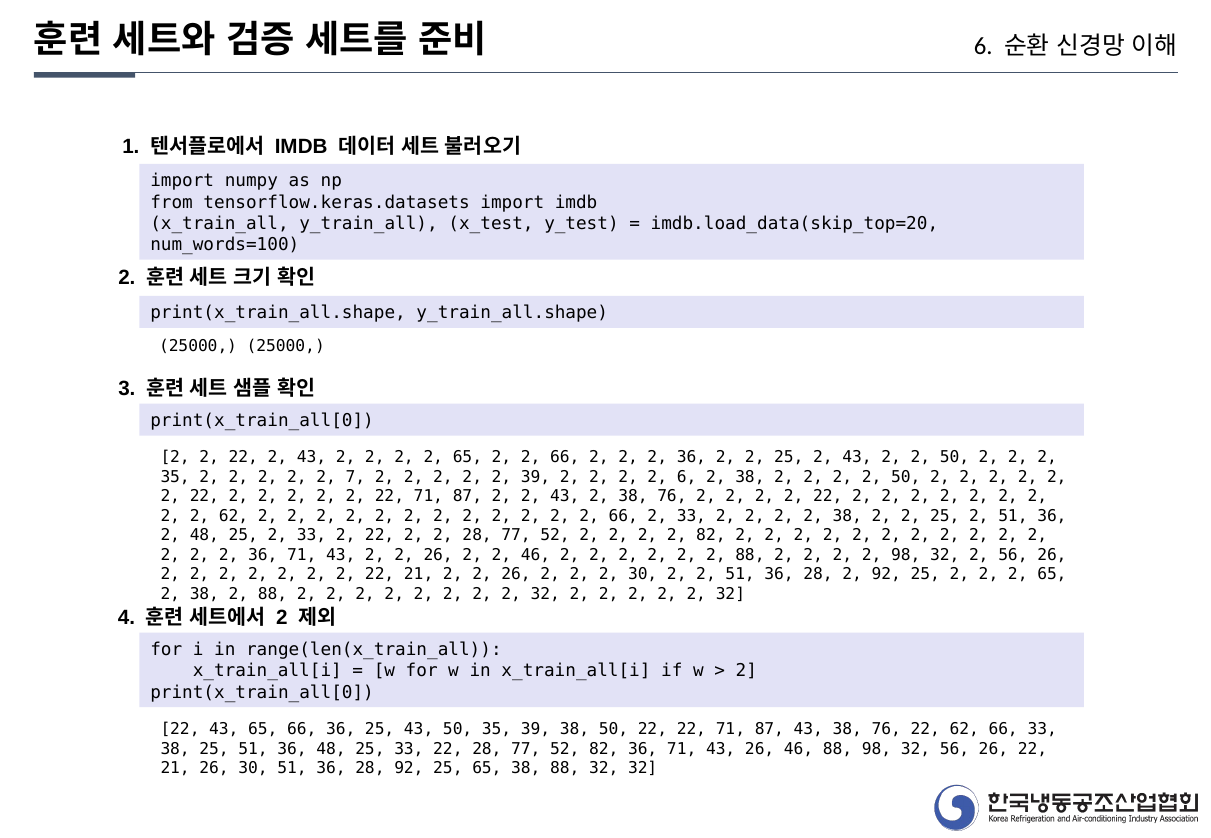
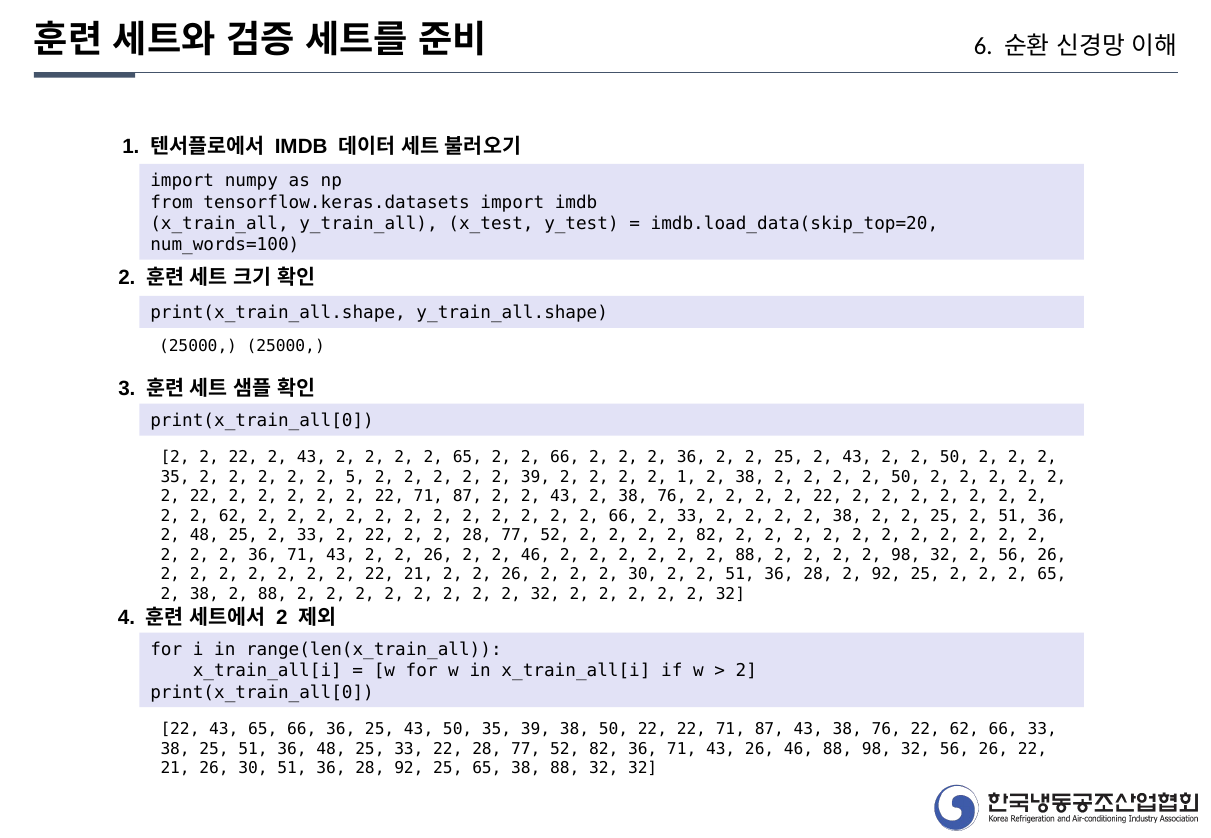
7: 7 -> 5
2 6: 6 -> 1
